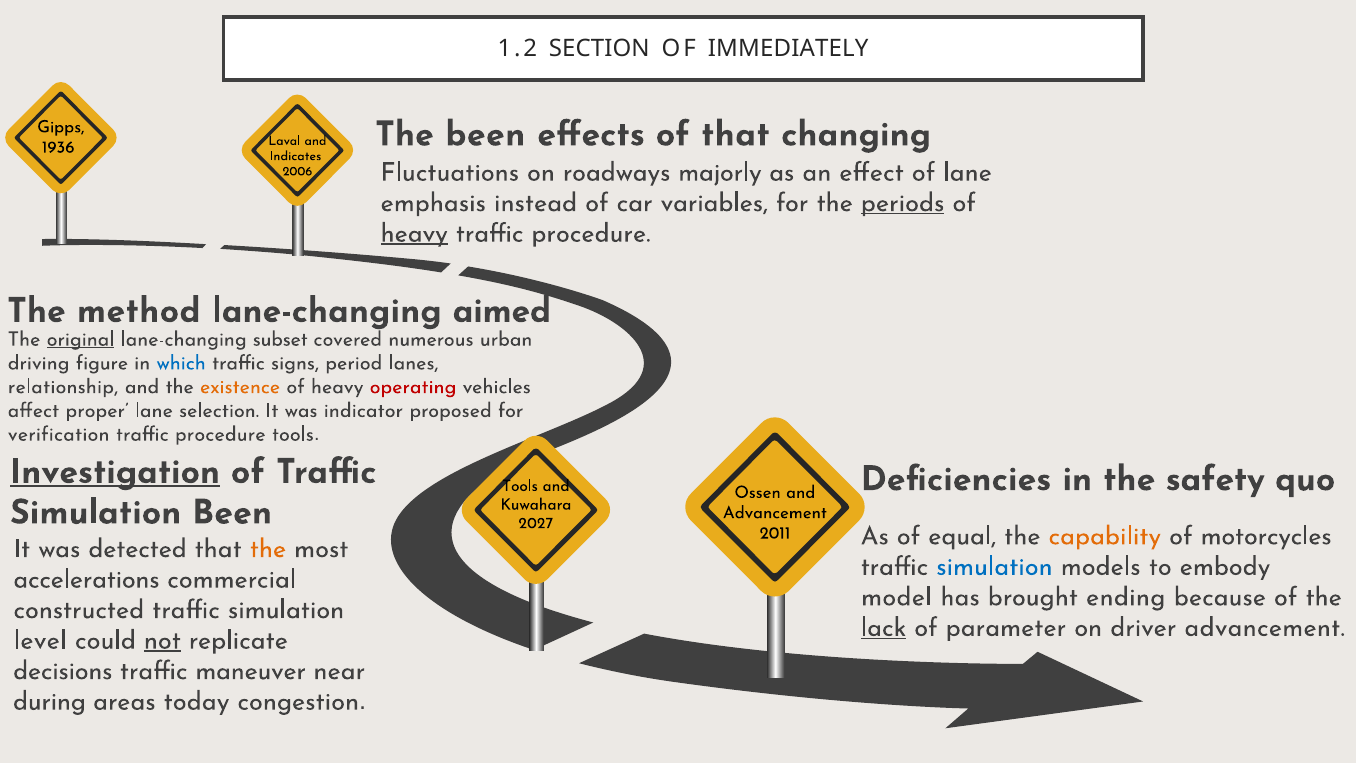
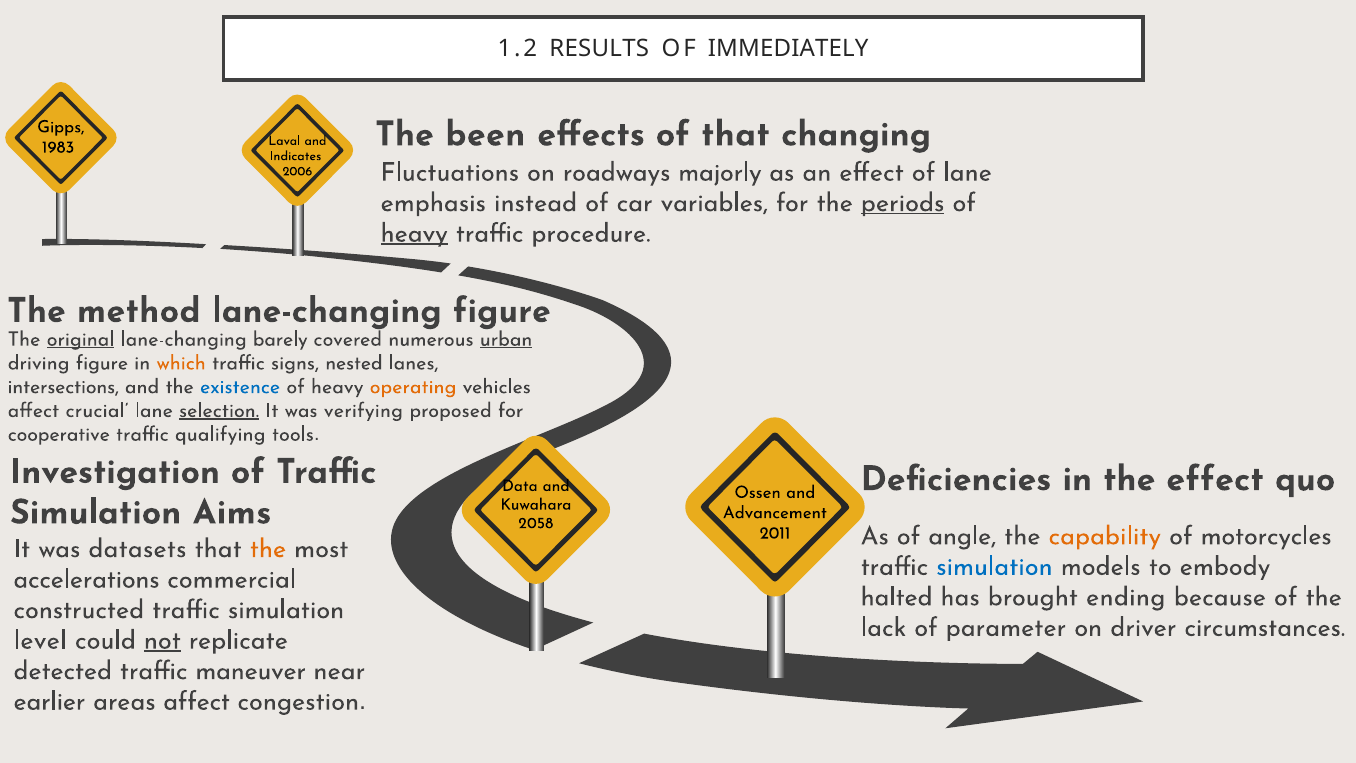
SECTION: SECTION -> RESULTS
1936: 1936 -> 1983
lane-changing aimed: aimed -> figure
subset: subset -> barely
urban underline: none -> present
which colour: blue -> orange
period: period -> nested
relationship: relationship -> intersections
existence colour: orange -> blue
operating colour: red -> orange
proper: proper -> crucial
selection underline: none -> present
indicator: indicator -> verifying
verification: verification -> cooperative
procedure at (220, 434): procedure -> qualifying
Investigation underline: present -> none
the safety: safety -> effect
Tools at (520, 486): Tools -> Data
Simulation Been: Been -> Aims
2027: 2027 -> 2058
equal: equal -> angle
detected: detected -> datasets
model: model -> halted
lack underline: present -> none
driver advancement: advancement -> circumstances
decisions: decisions -> detected
during: during -> earlier
areas today: today -> affect
